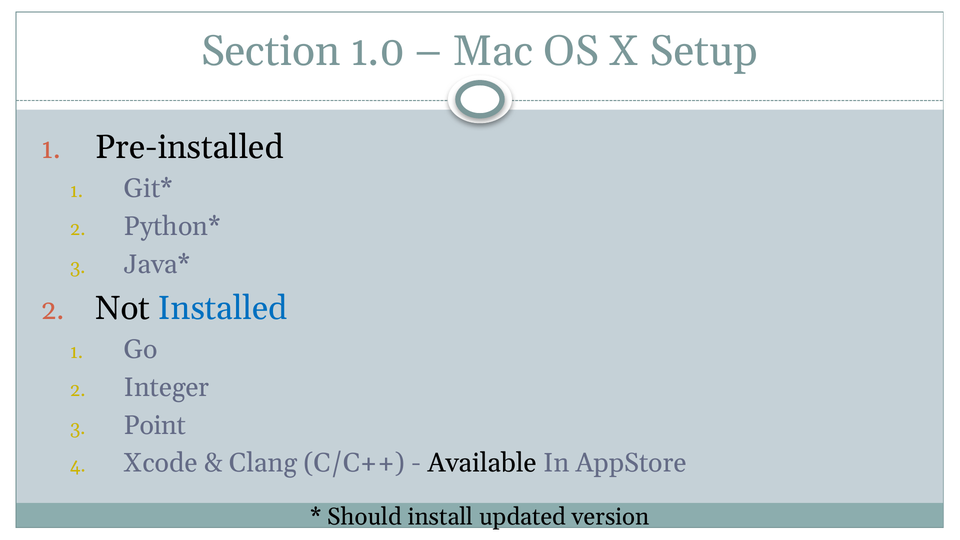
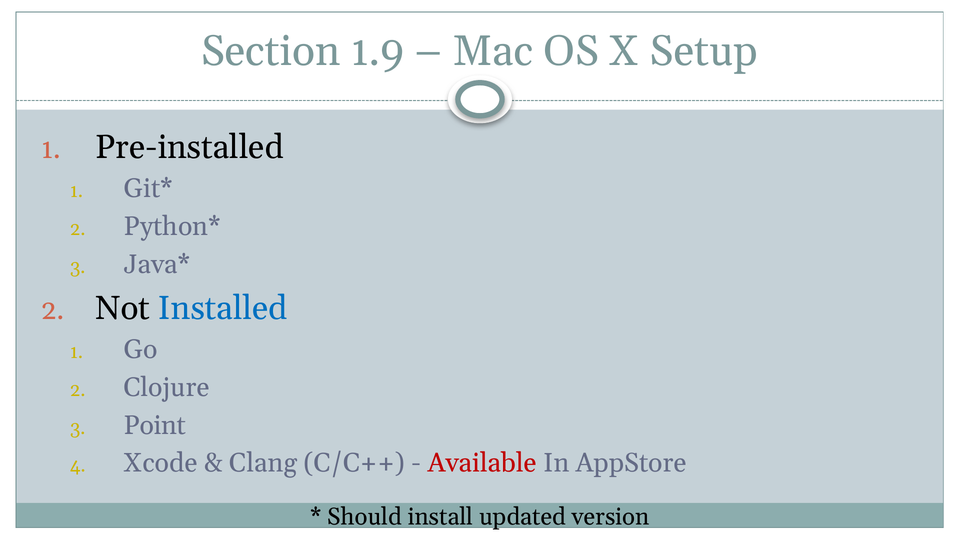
1.0: 1.0 -> 1.9
Integer: Integer -> Clojure
Available colour: black -> red
